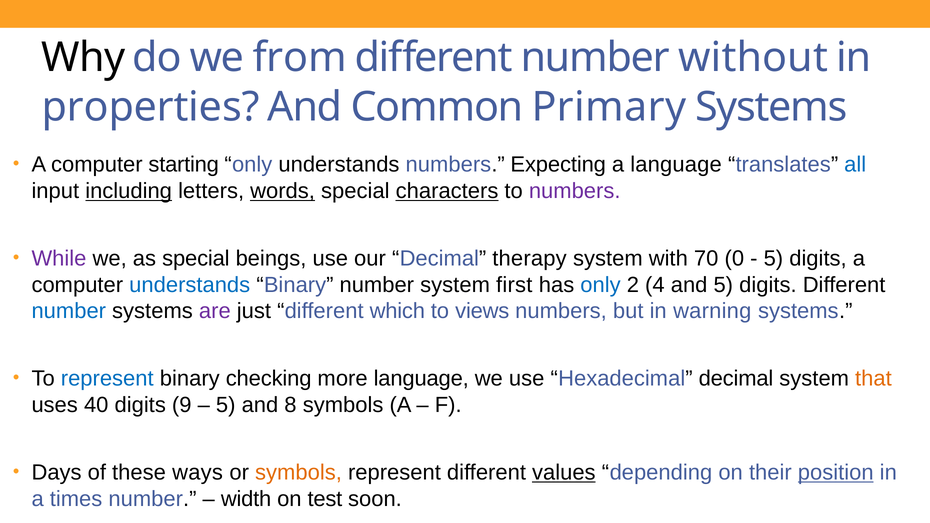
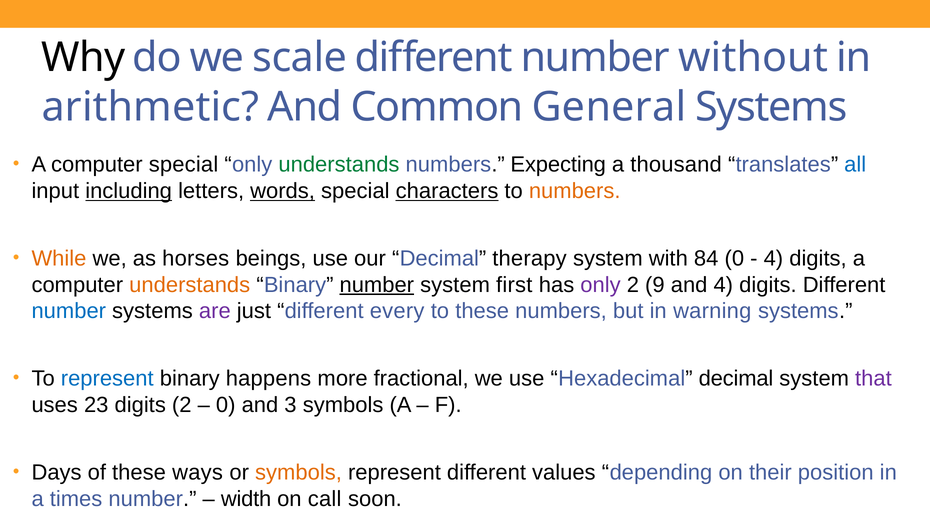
from: from -> scale
properties: properties -> arithmetic
Primary: Primary -> General
computer starting: starting -> special
understands at (339, 165) colour: black -> green
a language: language -> thousand
numbers at (575, 191) colour: purple -> orange
While colour: purple -> orange
as special: special -> horses
70: 70 -> 84
5 at (773, 259): 5 -> 4
understands at (190, 285) colour: blue -> orange
number at (377, 285) underline: none -> present
only at (601, 285) colour: blue -> purple
4: 4 -> 9
and 5: 5 -> 4
which: which -> every
to views: views -> these
checking: checking -> happens
more language: language -> fractional
that colour: orange -> purple
40: 40 -> 23
digits 9: 9 -> 2
5 at (226, 405): 5 -> 0
8: 8 -> 3
values underline: present -> none
position underline: present -> none
test: test -> call
